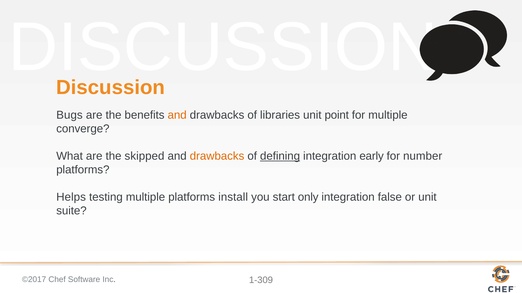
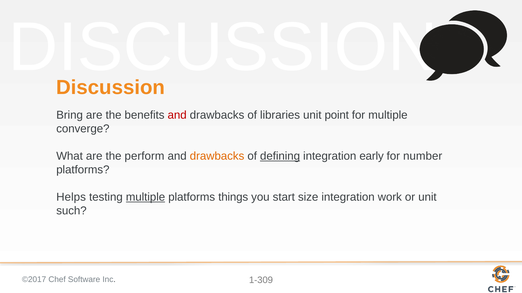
Bugs: Bugs -> Bring
and at (177, 115) colour: orange -> red
skipped: skipped -> perform
multiple at (145, 198) underline: none -> present
install: install -> things
only: only -> size
false: false -> work
suite: suite -> such
